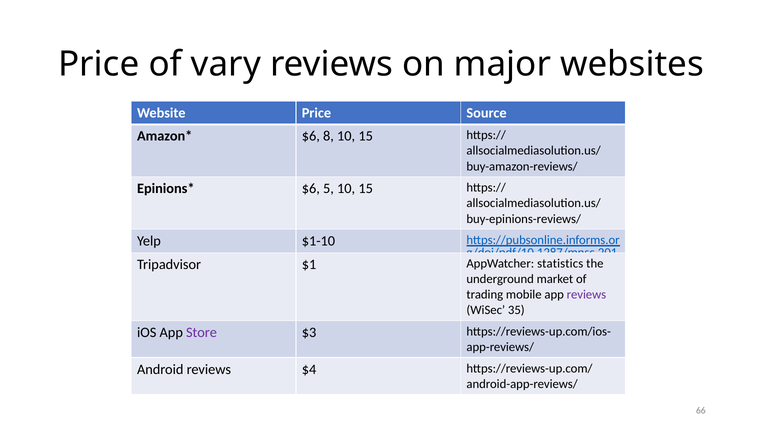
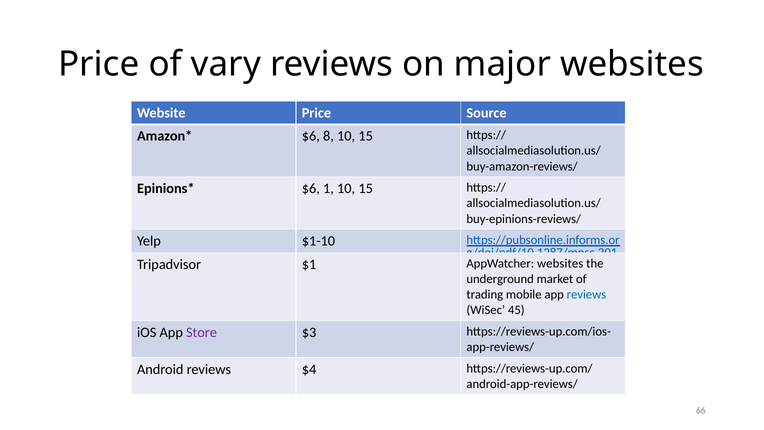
5: 5 -> 1
statistics at (560, 263): statistics -> websites
reviews at (586, 294) colour: purple -> blue
35: 35 -> 45
